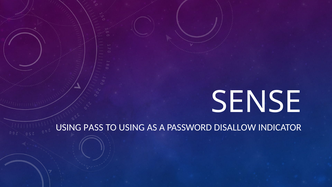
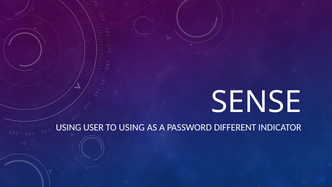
PASS: PASS -> USER
DISALLOW: DISALLOW -> DIFFERENT
